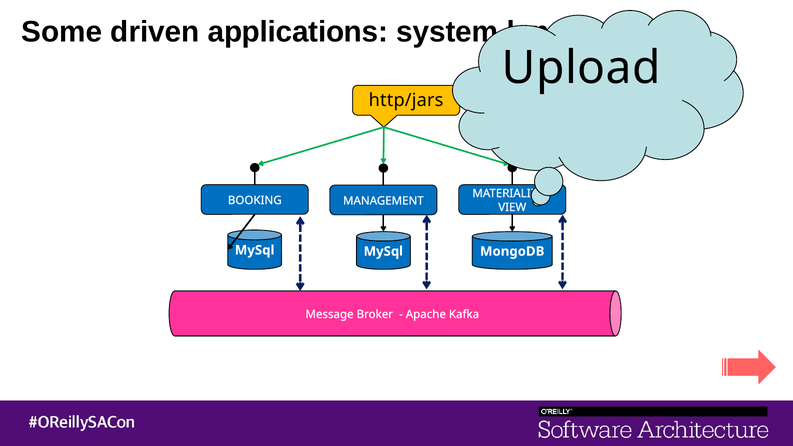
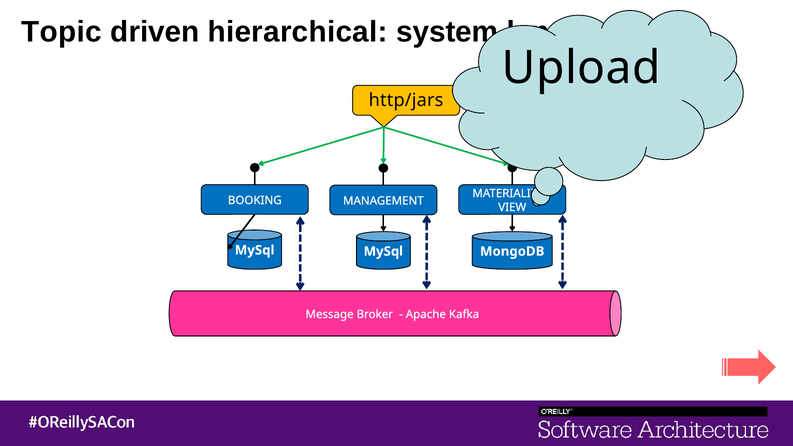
Some: Some -> Topic
applications: applications -> hierarchical
